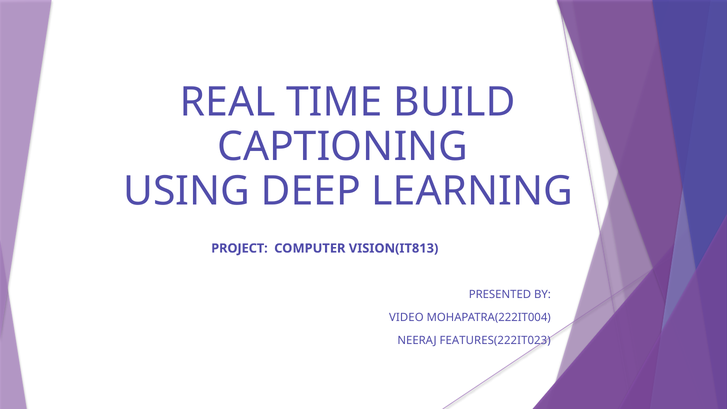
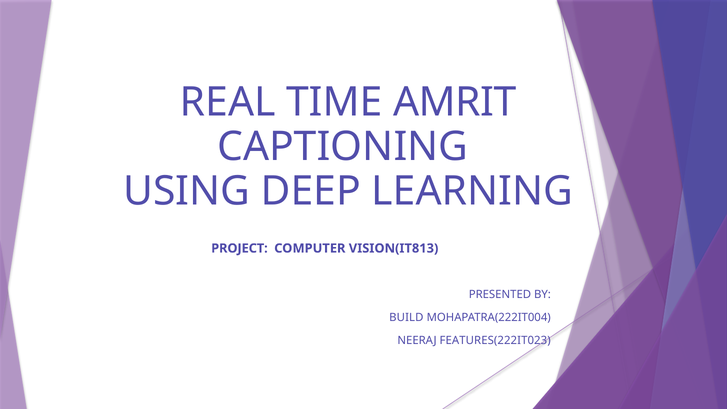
BUILD: BUILD -> AMRIT
VIDEO: VIDEO -> BUILD
